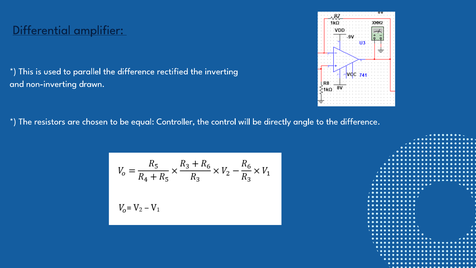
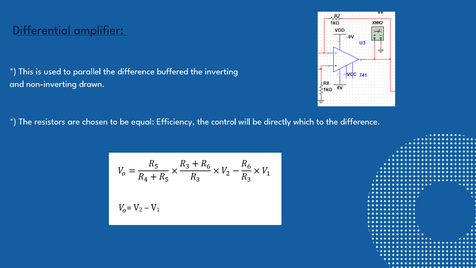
rectified: rectified -> buffered
Controller: Controller -> Efficiency
angle: angle -> which
